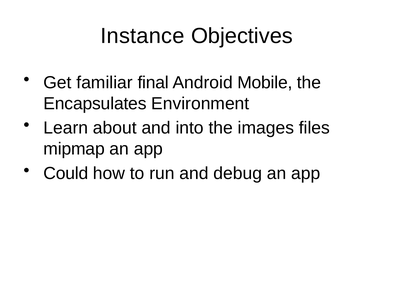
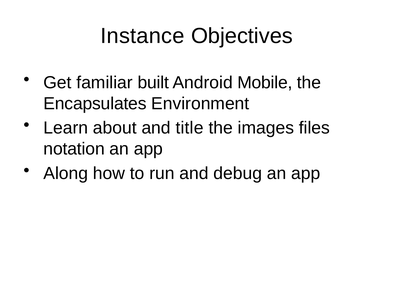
final: final -> built
into: into -> title
mipmap: mipmap -> notation
Could: Could -> Along
